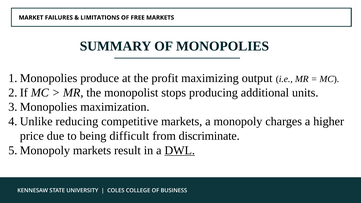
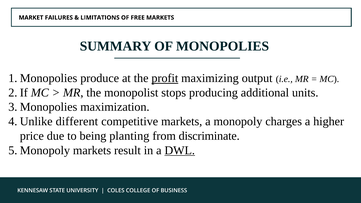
profit underline: none -> present
reducing: reducing -> different
difficult: difficult -> planting
